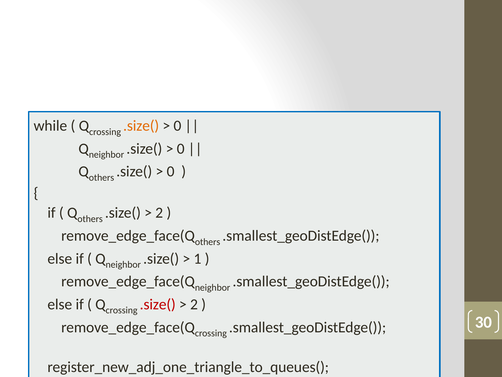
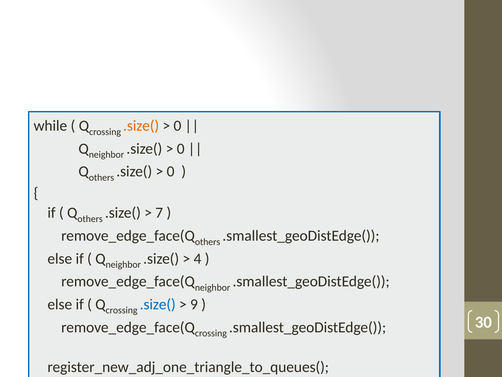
2 at (159, 213): 2 -> 7
1: 1 -> 4
.size( at (158, 304) colour: red -> blue
2 at (194, 304): 2 -> 9
